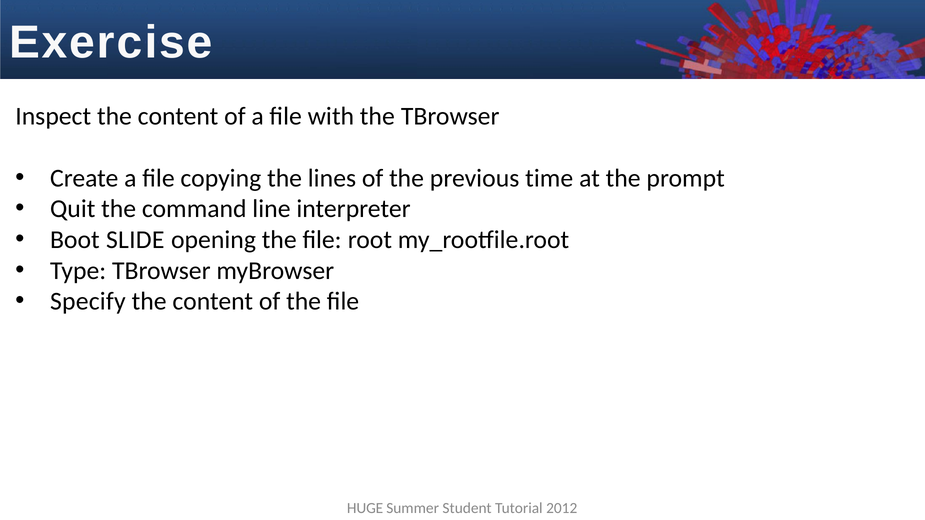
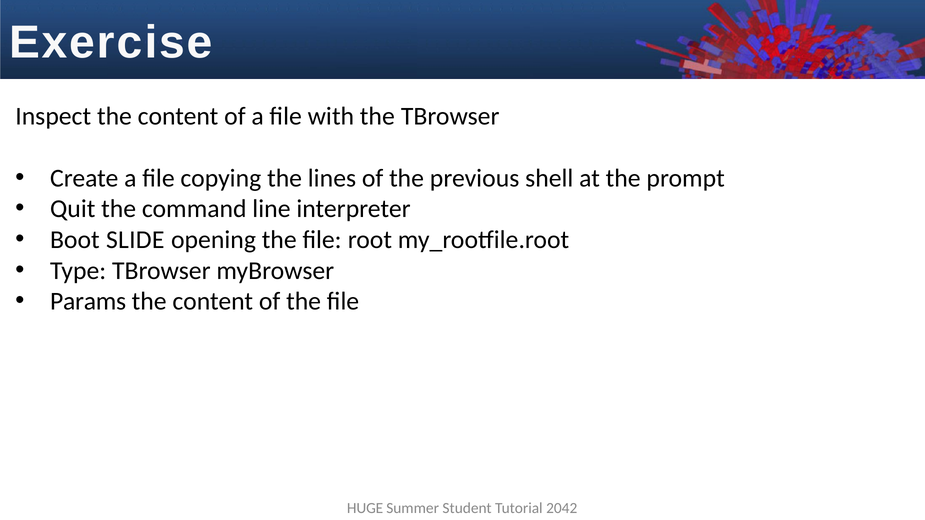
time: time -> shell
Specify: Specify -> Params
2012: 2012 -> 2042
